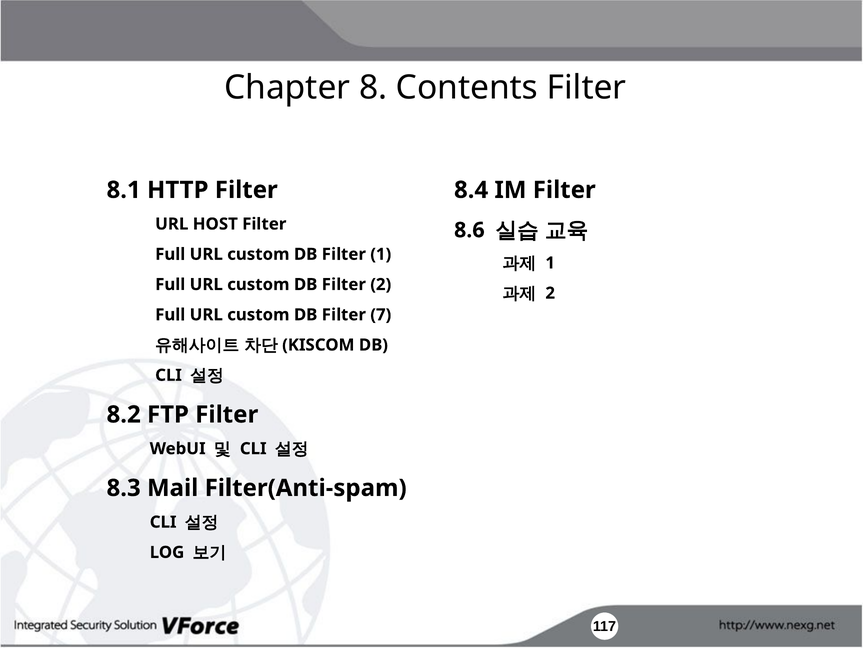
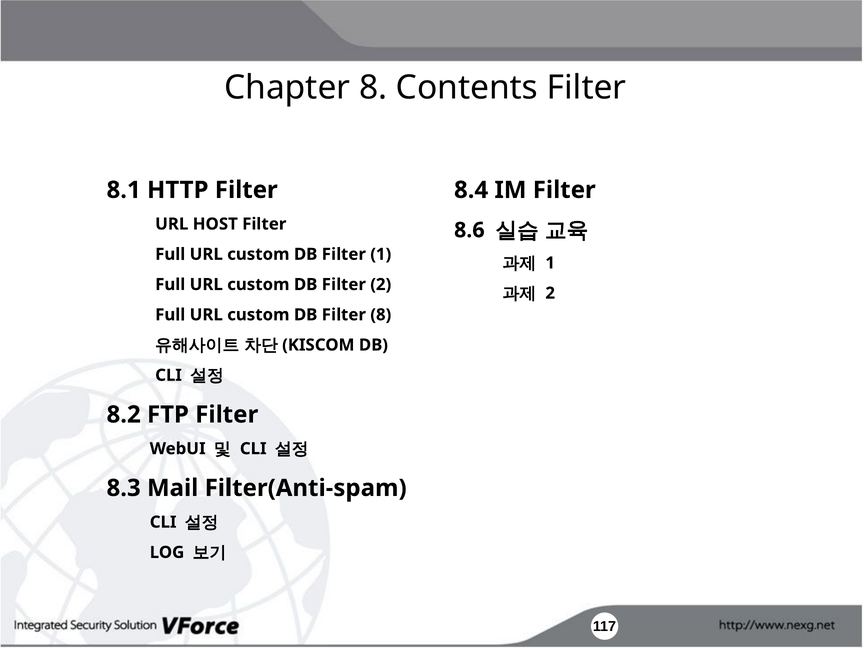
Filter 7: 7 -> 8
